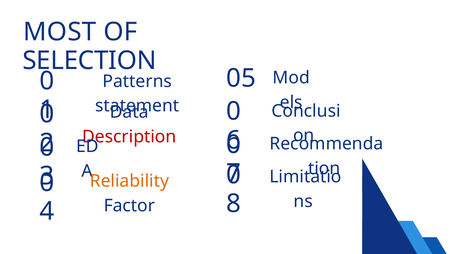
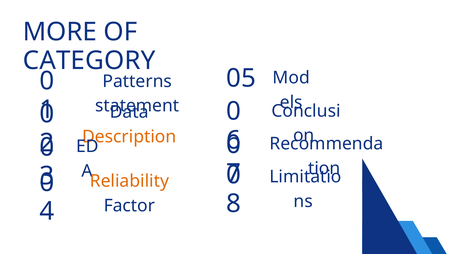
MOST: MOST -> MORE
SELECTION: SELECTION -> CATEGORY
Description colour: red -> orange
